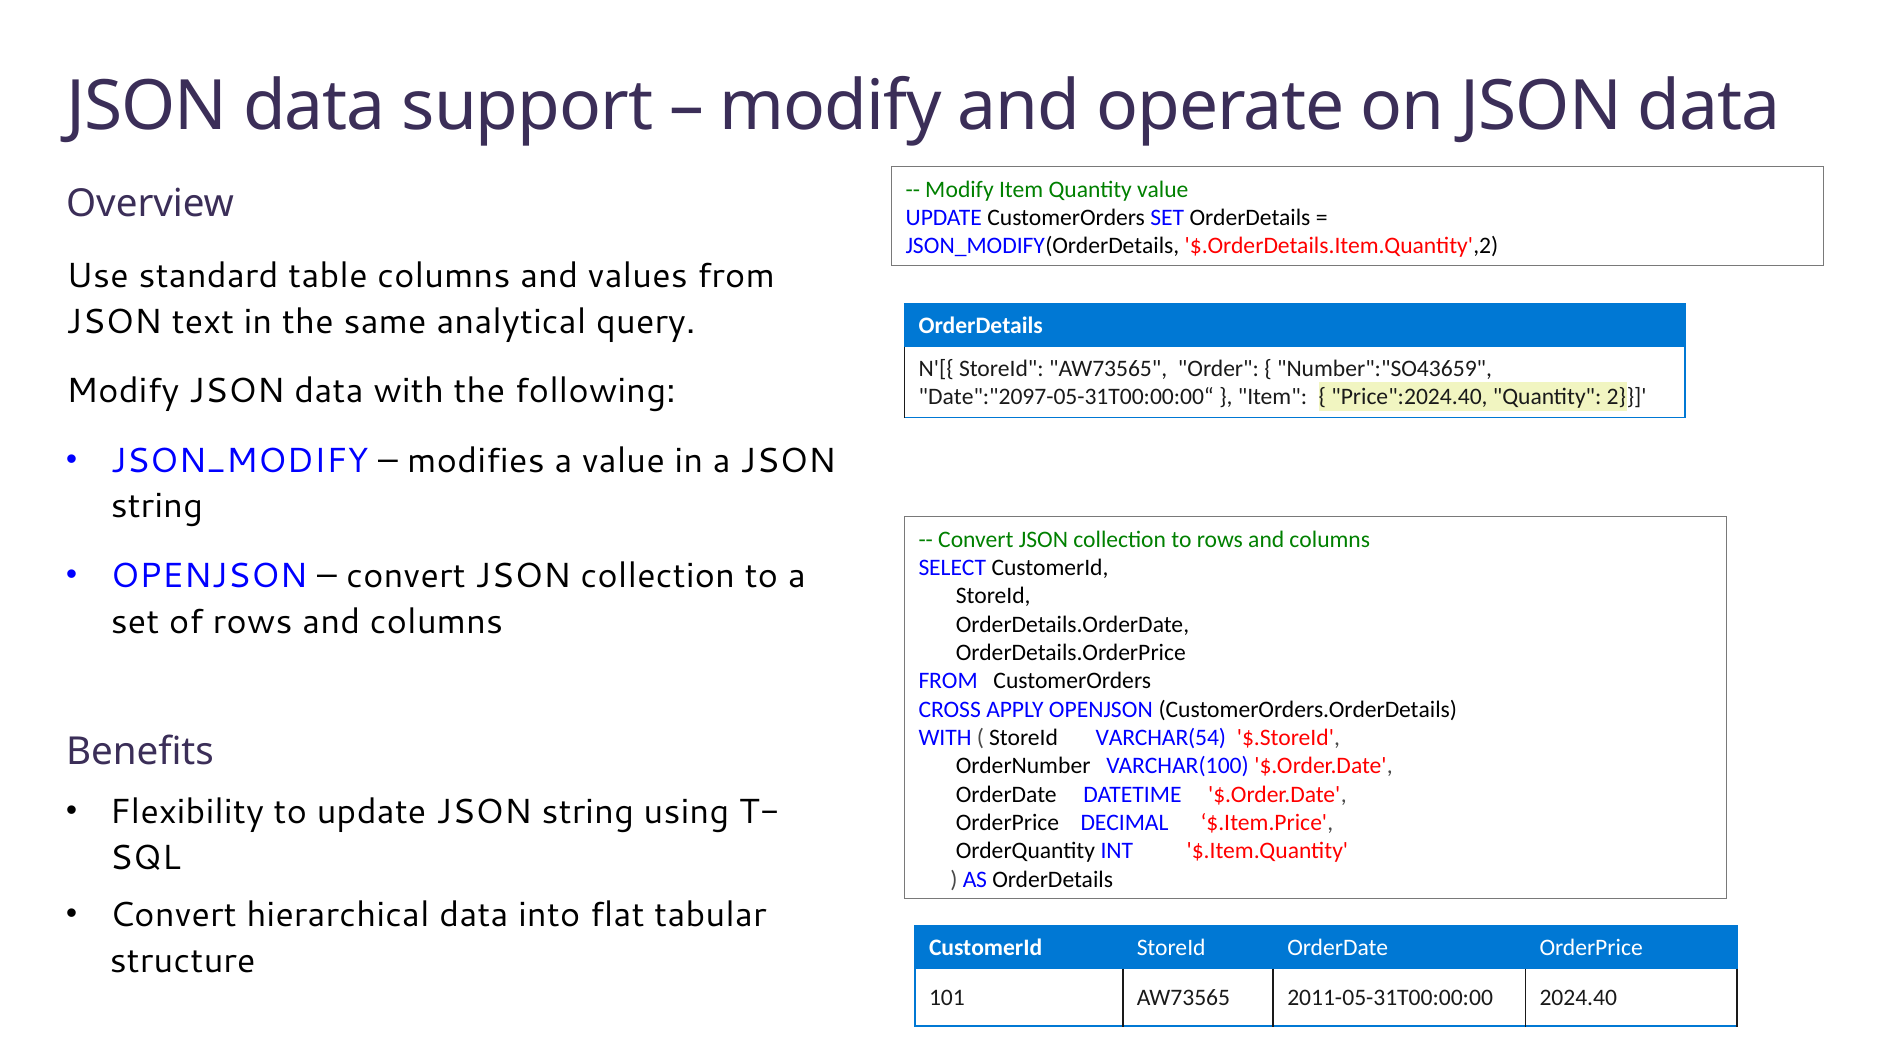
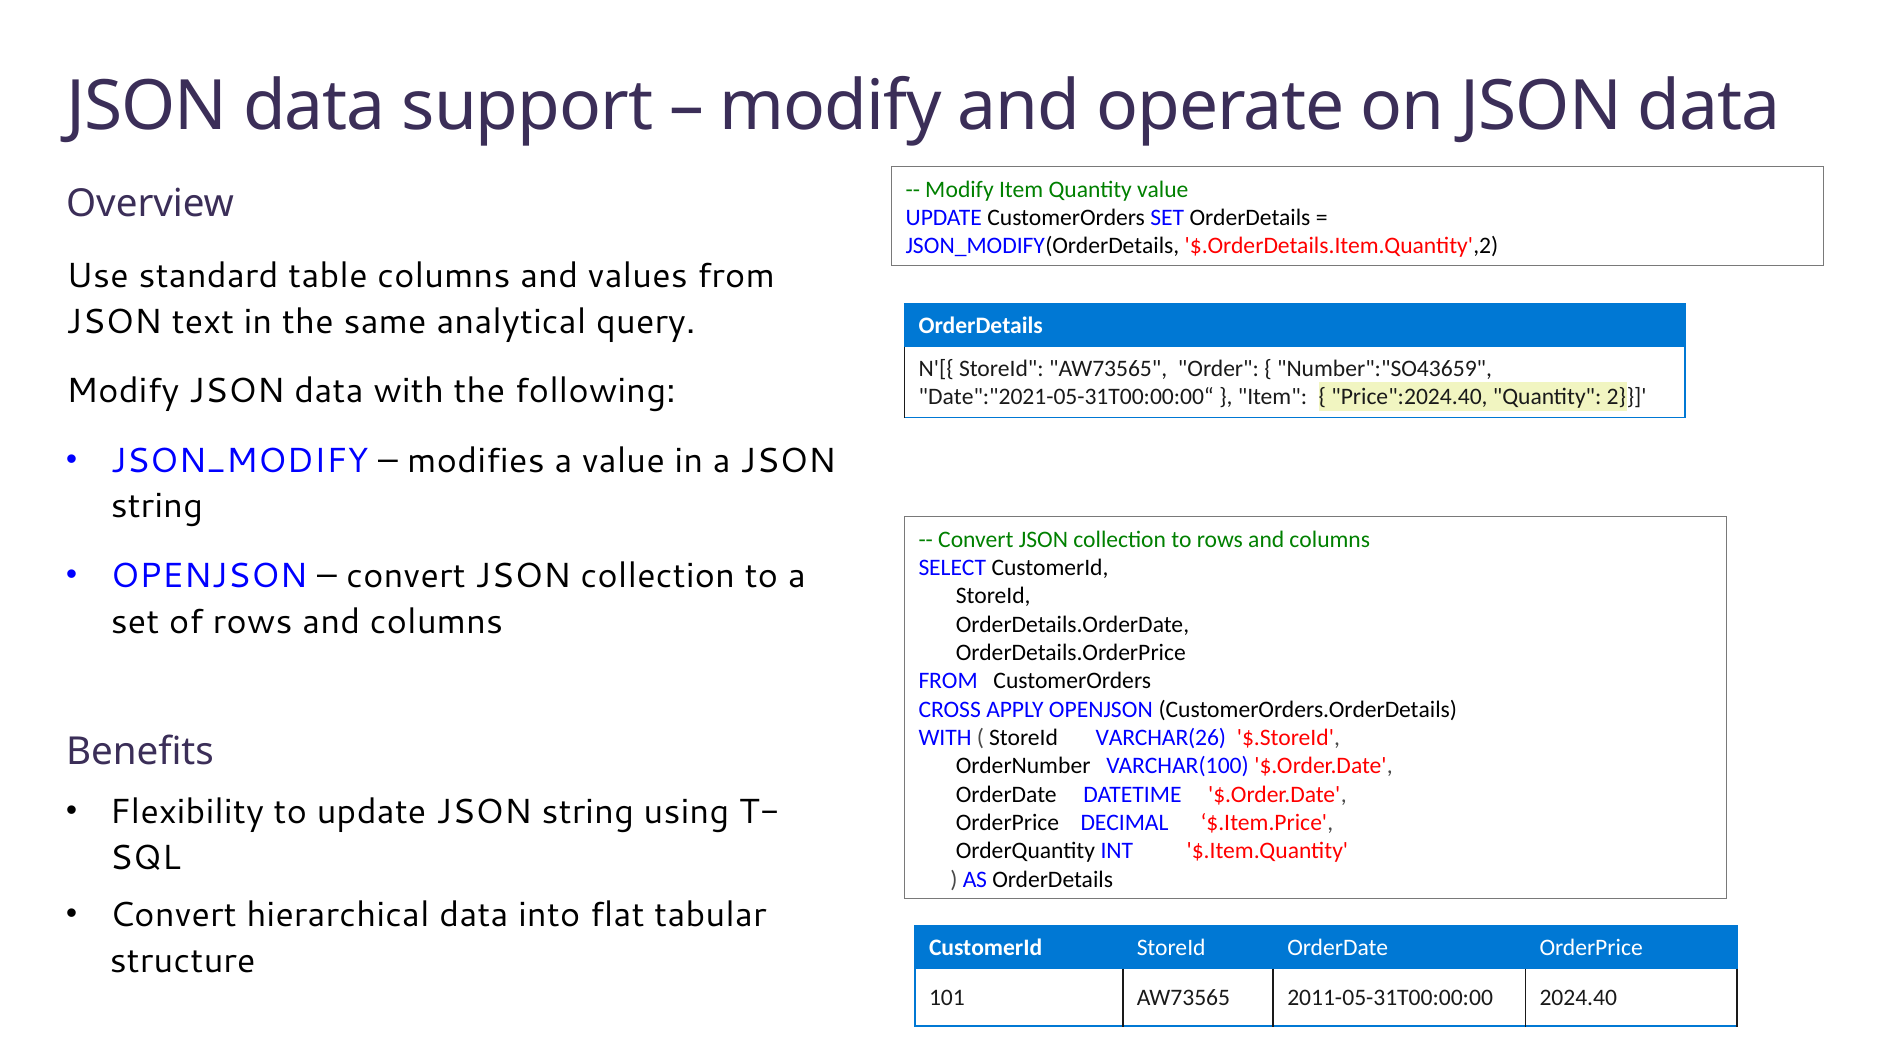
Date":"2097-05-31T00:00:00“: Date":"2097-05-31T00:00:00“ -> Date":"2021-05-31T00:00:00“
VARCHAR(54: VARCHAR(54 -> VARCHAR(26
